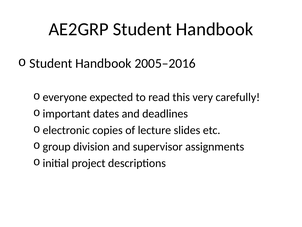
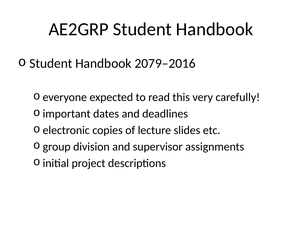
2005–2016: 2005–2016 -> 2079–2016
